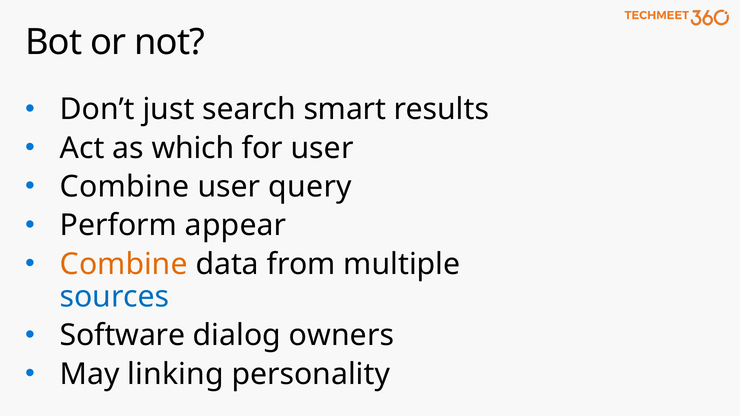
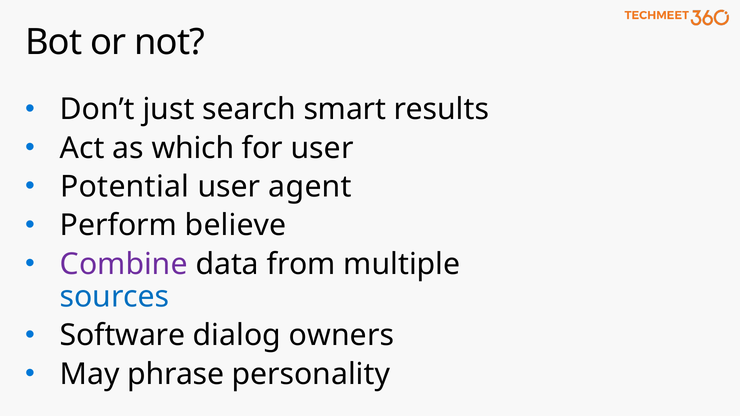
Combine at (125, 187): Combine -> Potential
query: query -> agent
appear: appear -> believe
Combine at (124, 264) colour: orange -> purple
linking: linking -> phrase
